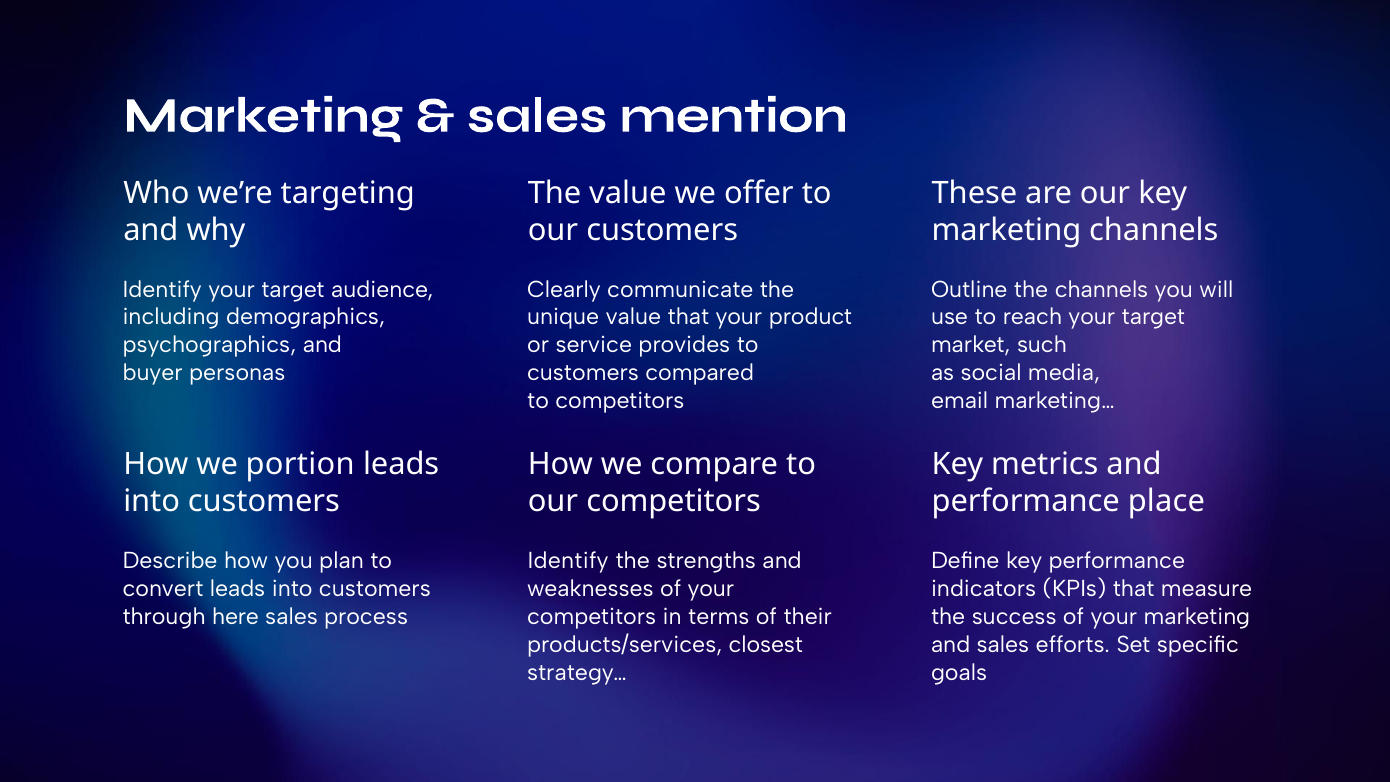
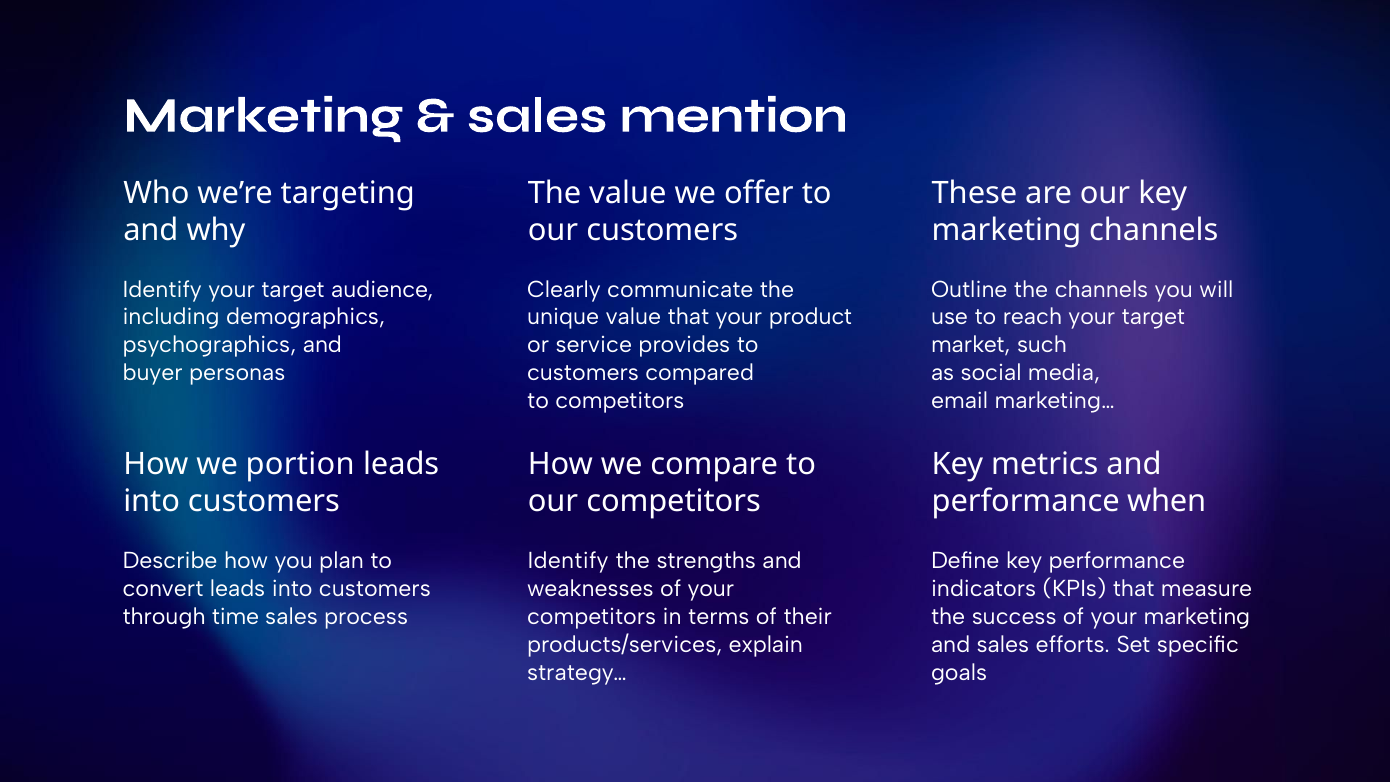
place: place -> when
here: here -> time
closest: closest -> explain
